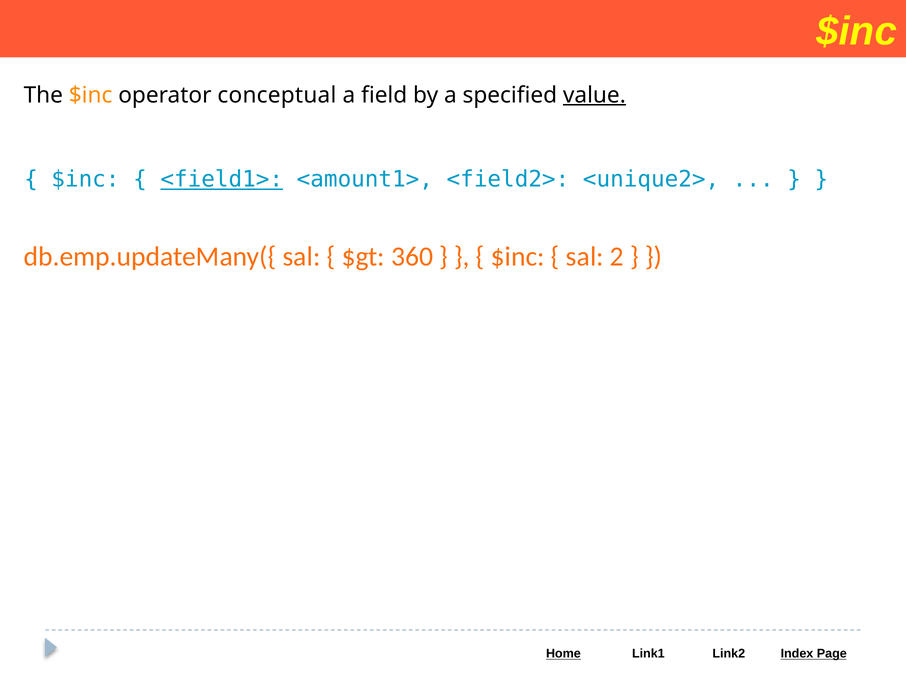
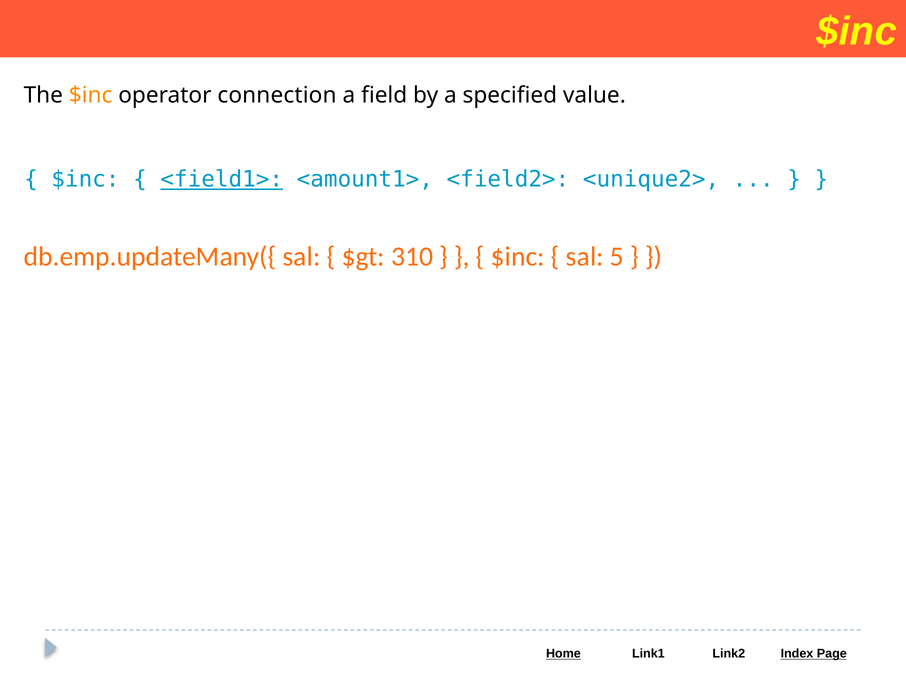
conceptual: conceptual -> connection
value underline: present -> none
360: 360 -> 310
2: 2 -> 5
